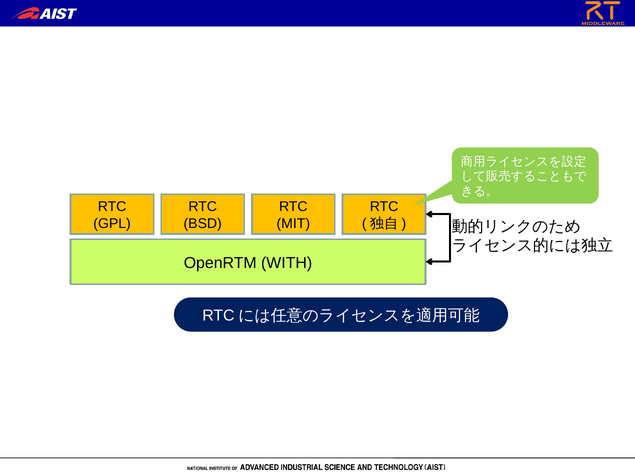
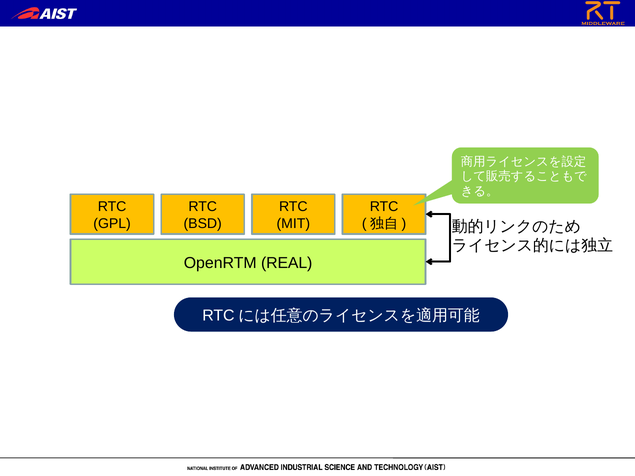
WITH: WITH -> REAL
